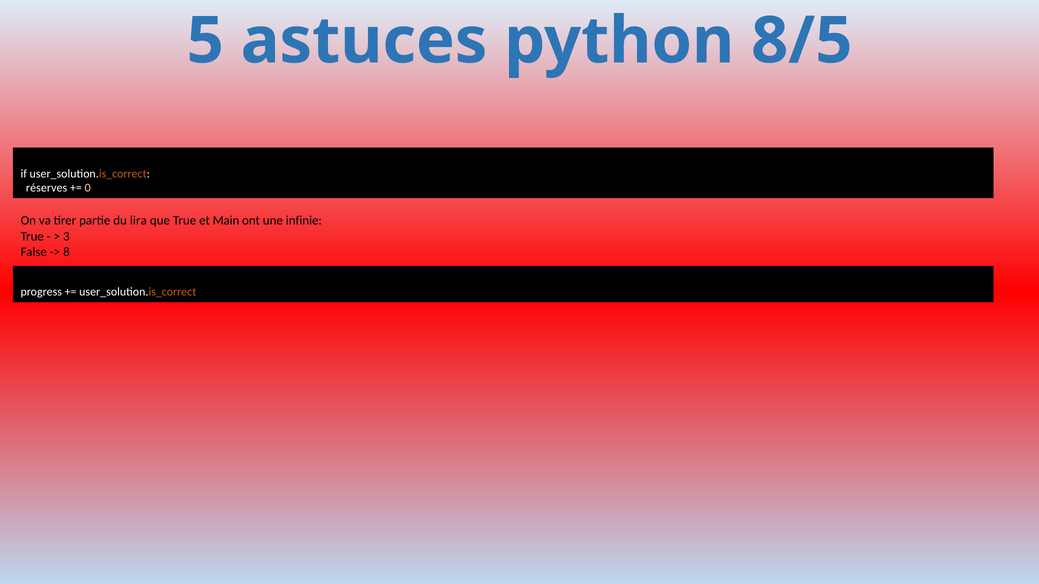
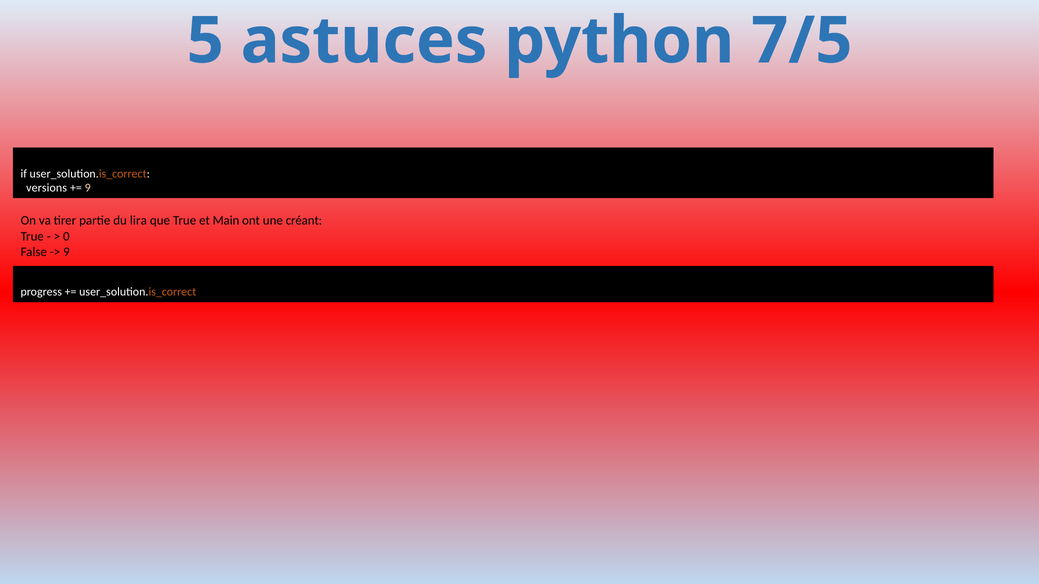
8/5: 8/5 -> 7/5
réserves: réserves -> versions
0 at (88, 188): 0 -> 9
infinie: infinie -> créant
3: 3 -> 0
8 at (66, 252): 8 -> 9
